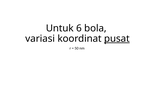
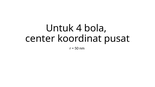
6: 6 -> 4
variasi: variasi -> center
pusat underline: present -> none
